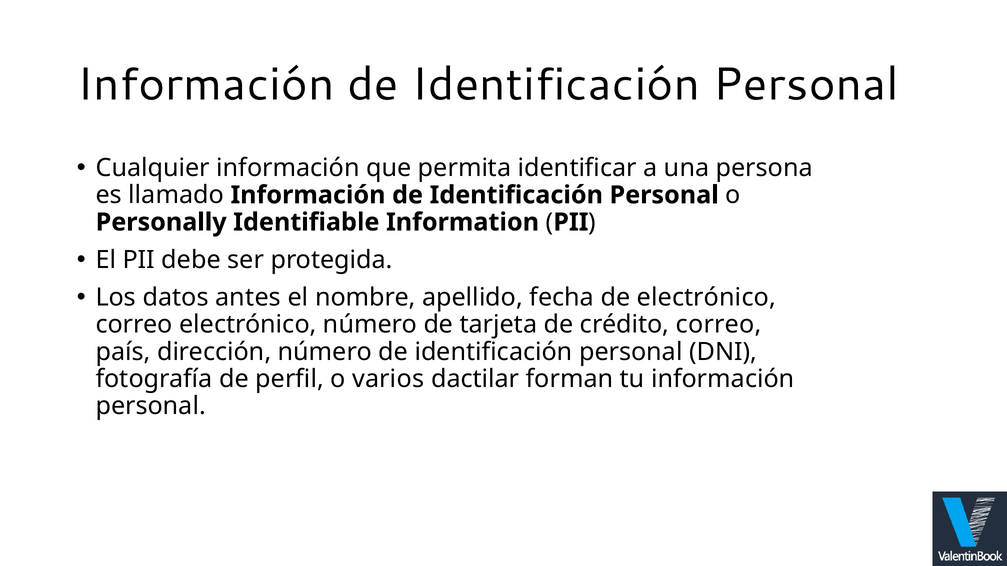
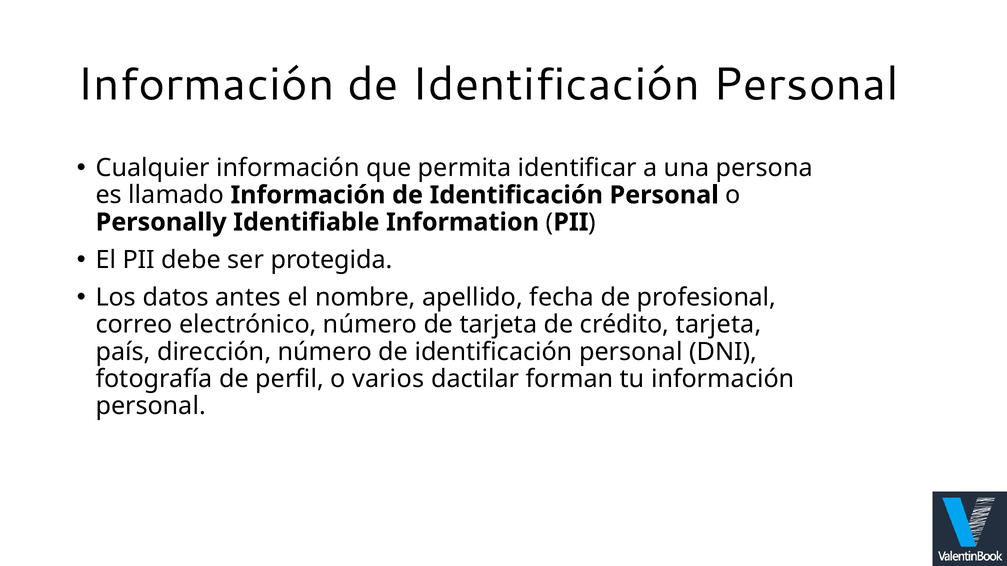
de electrónico: electrónico -> profesional
crédito correo: correo -> tarjeta
